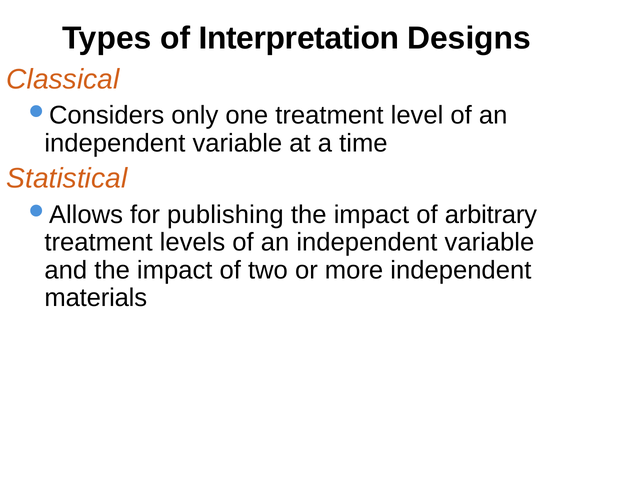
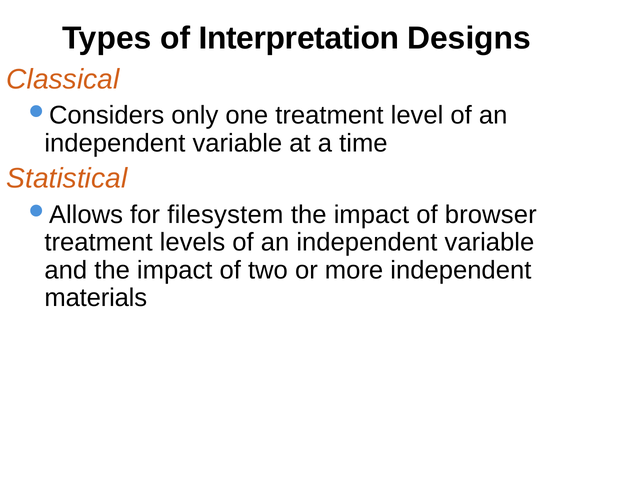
publishing: publishing -> filesystem
arbitrary: arbitrary -> browser
